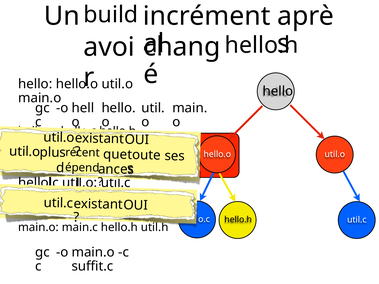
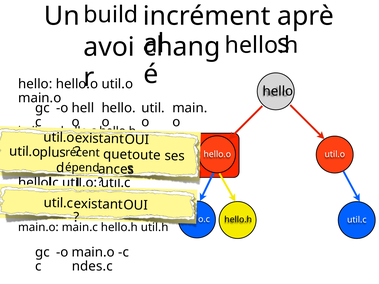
suffit.c: suffit.c -> ndes.c
